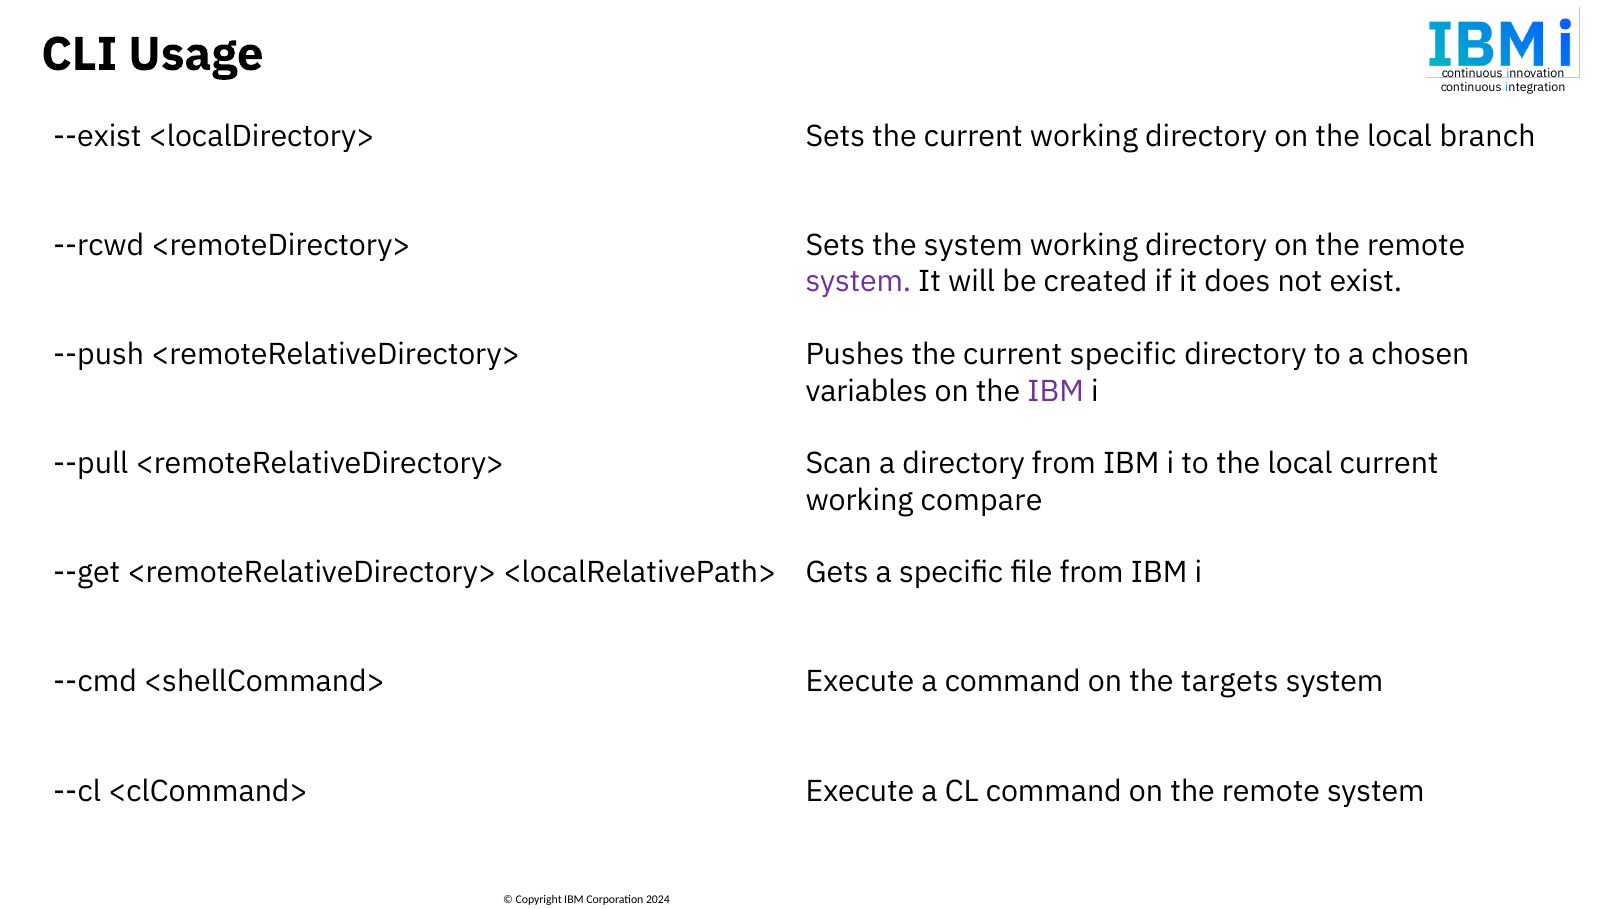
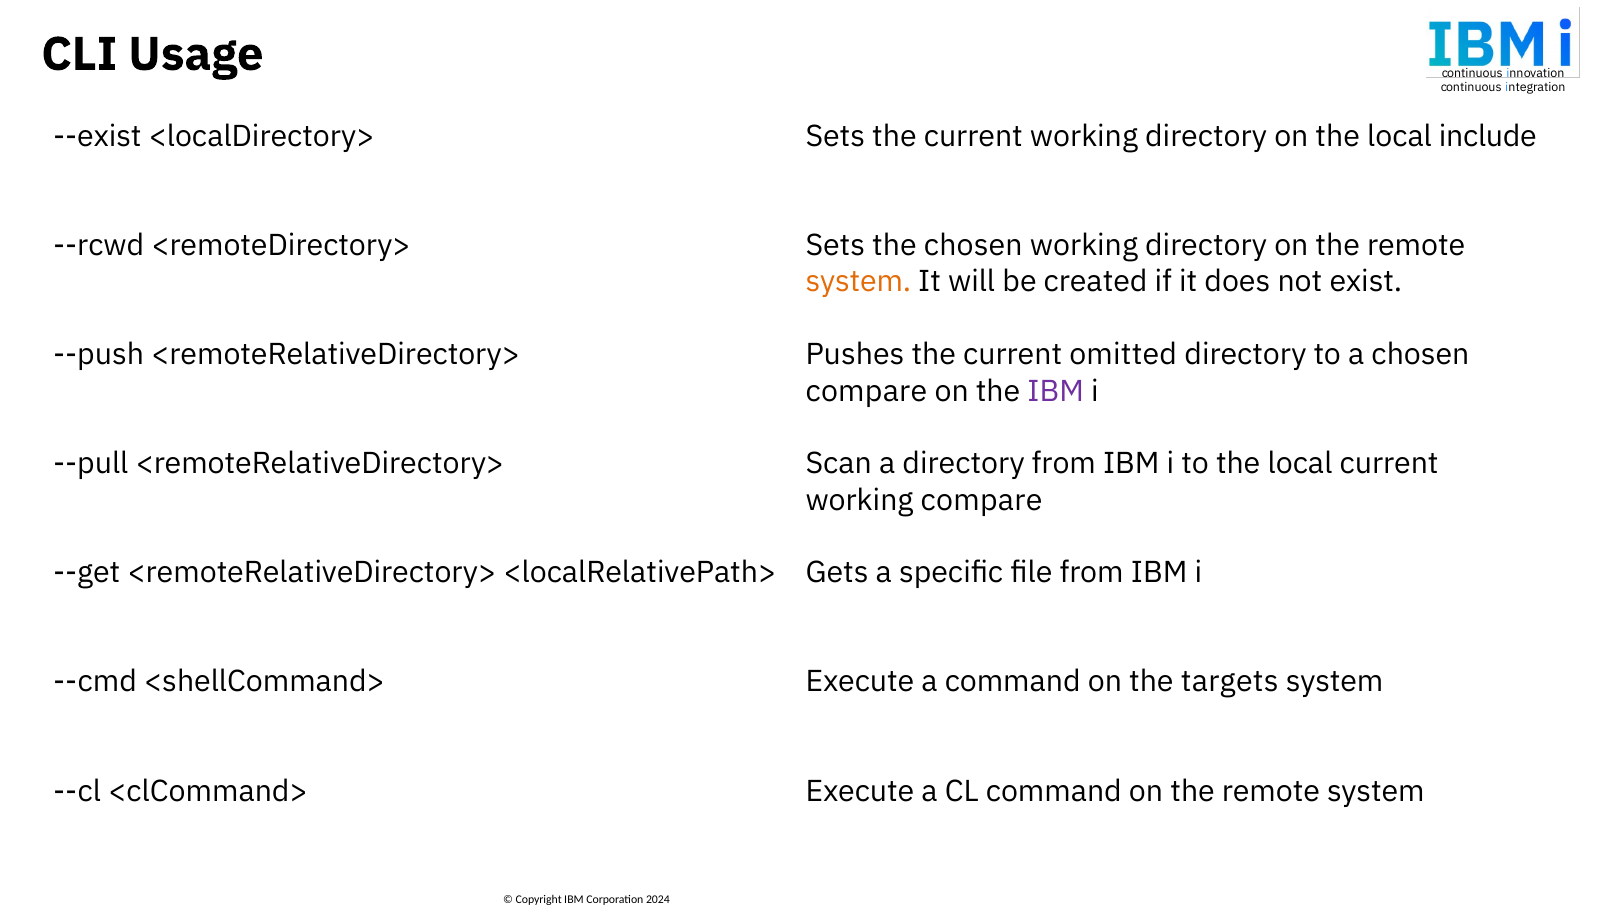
branch: branch -> include
the system: system -> chosen
system at (858, 282) colour: purple -> orange
current specific: specific -> omitted
variables at (867, 391): variables -> compare
